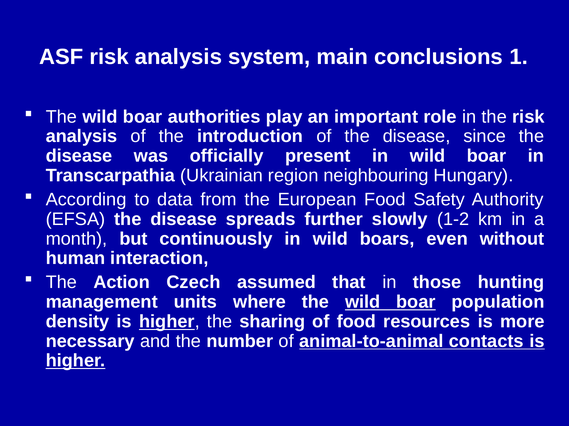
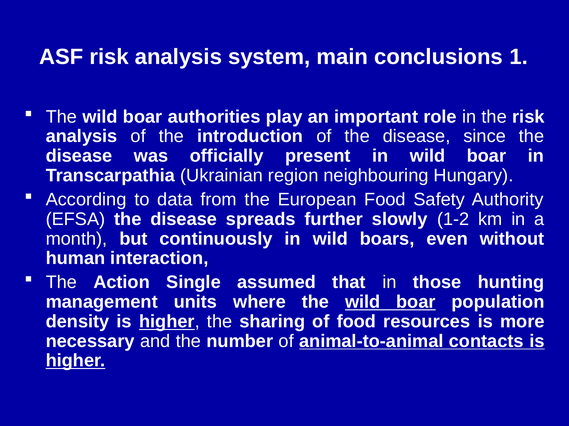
Czech: Czech -> Single
